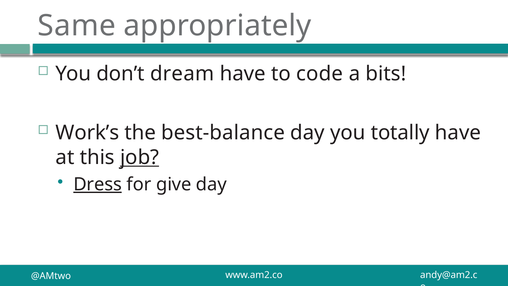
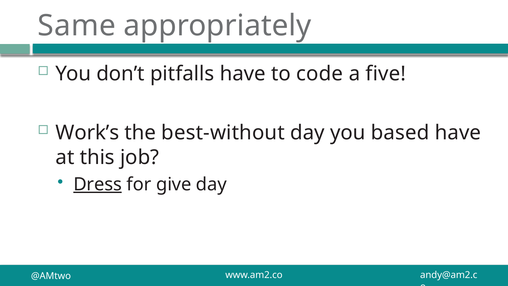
dream: dream -> pitfalls
bits: bits -> five
best-balance: best-balance -> best-without
totally: totally -> based
job underline: present -> none
